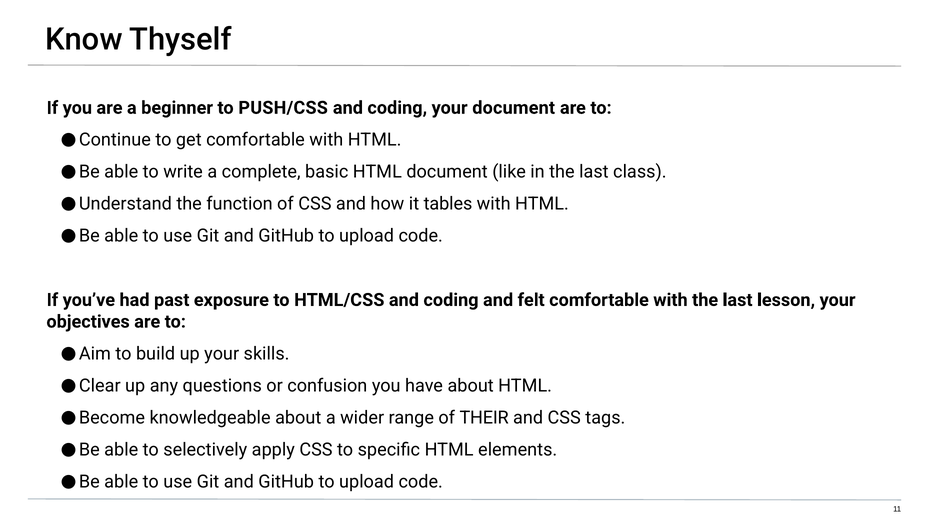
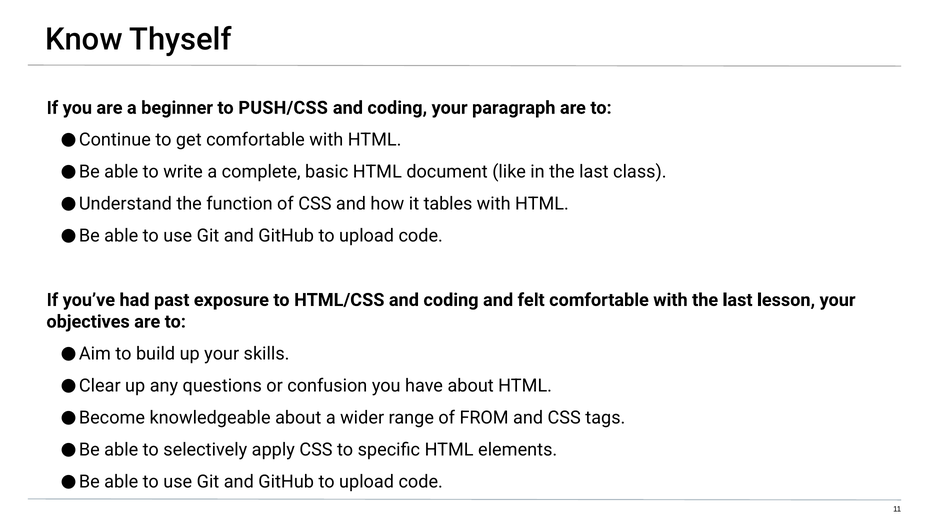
your document: document -> paragraph
THEIR: THEIR -> FROM
